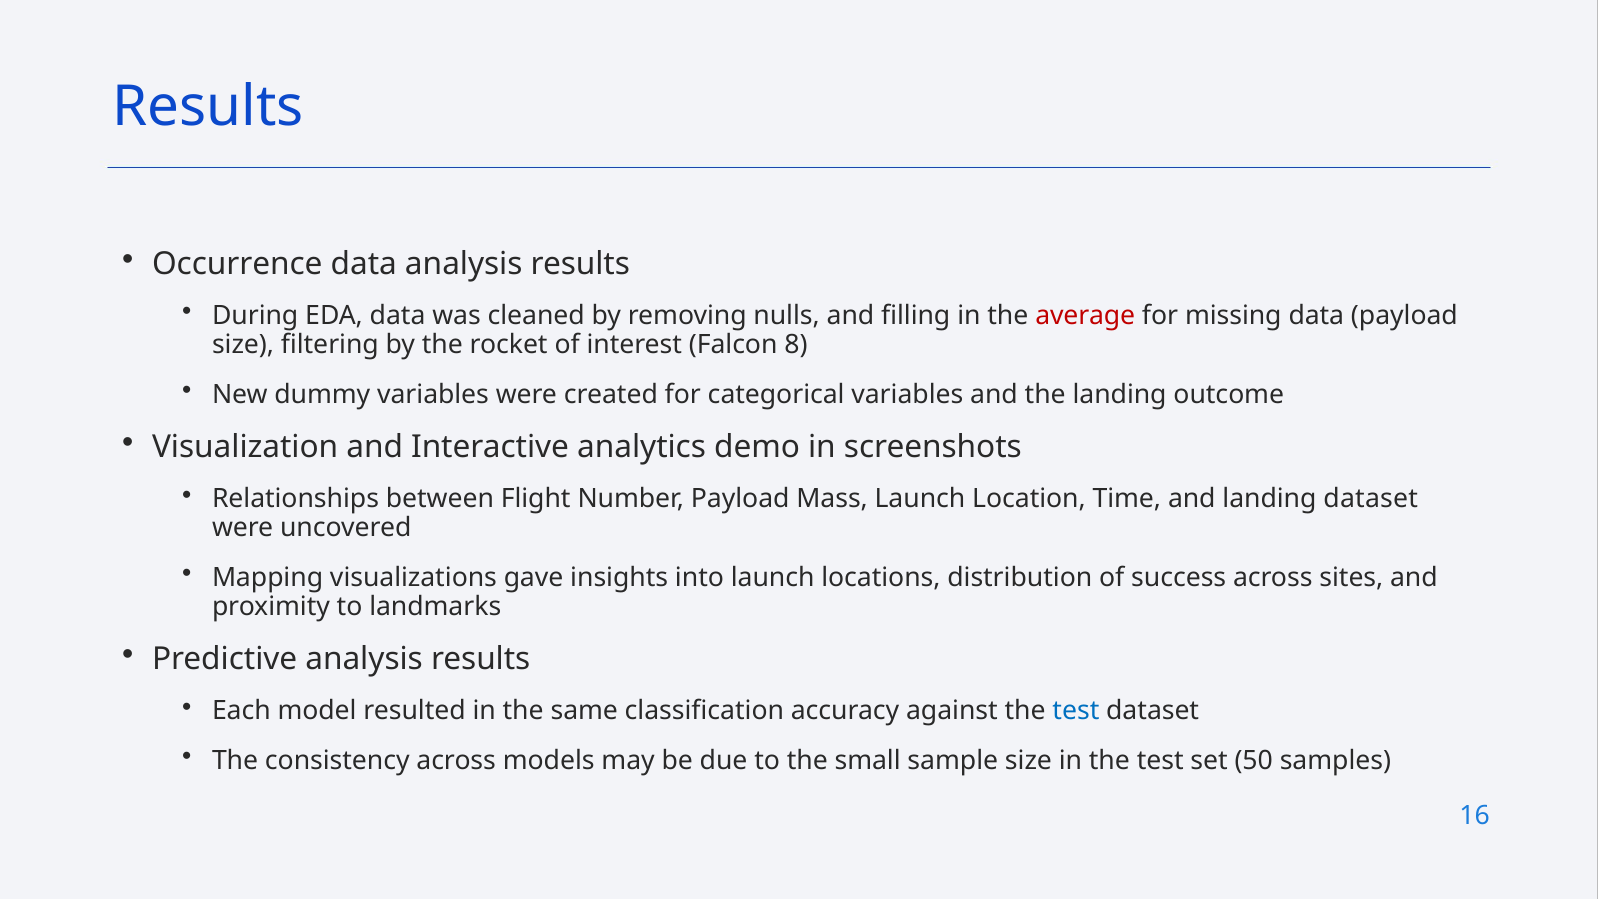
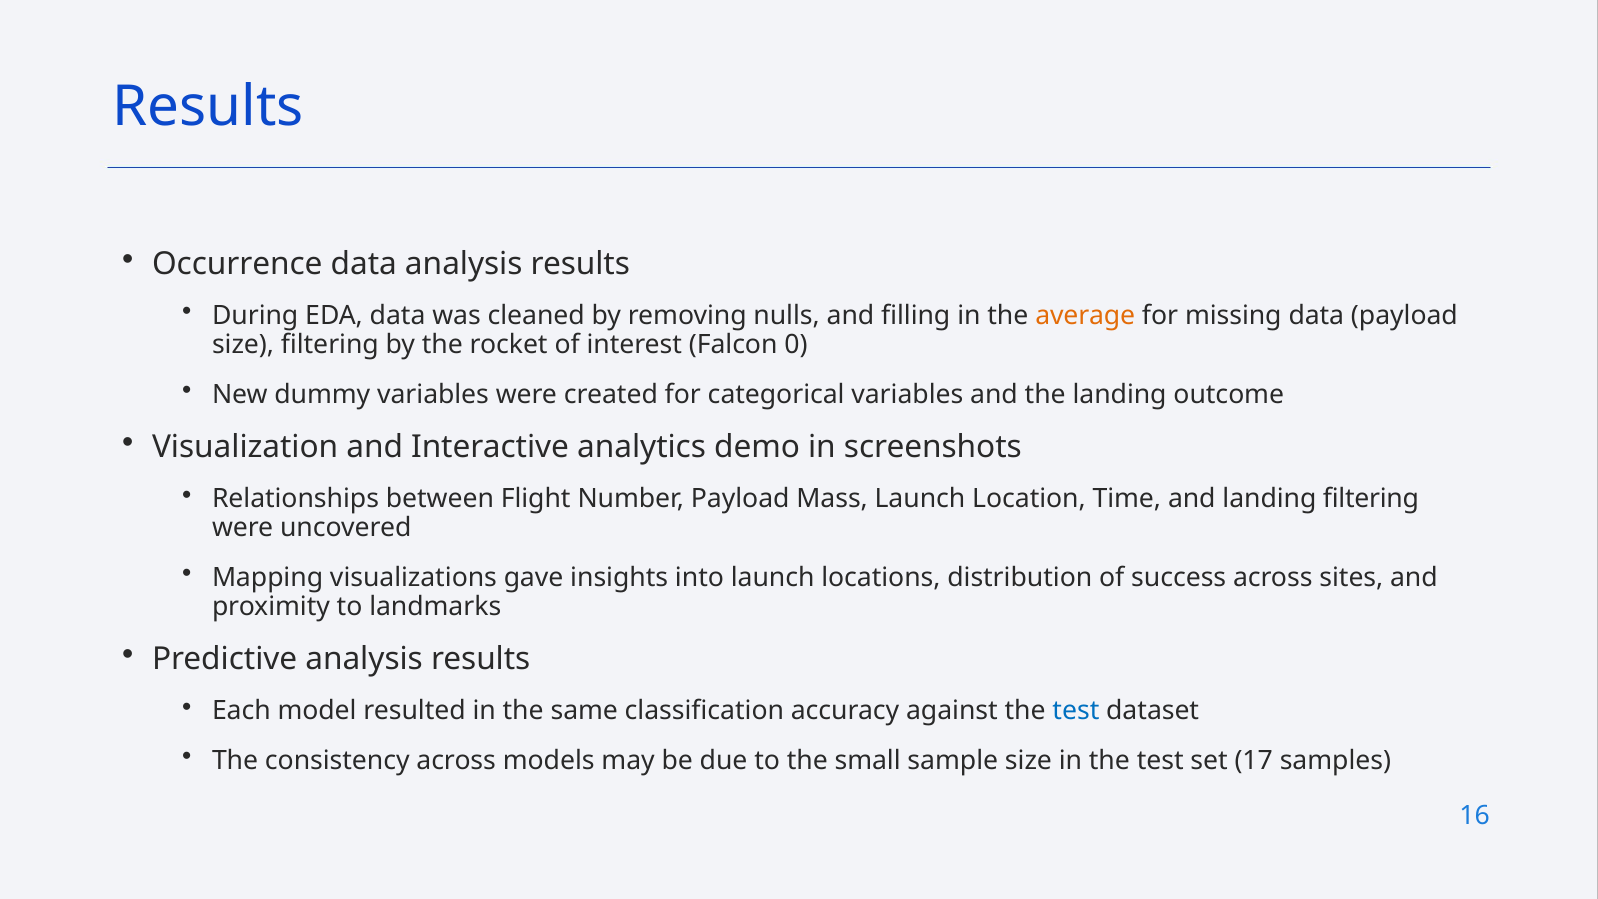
average colour: red -> orange
8: 8 -> 0
landing dataset: dataset -> filtering
50: 50 -> 17
